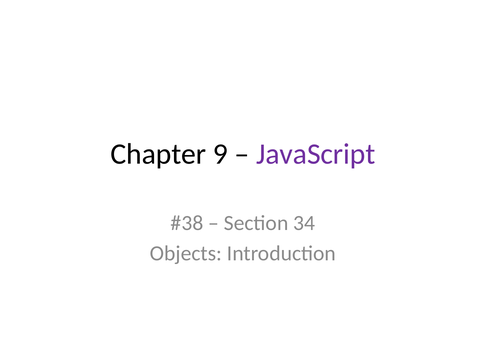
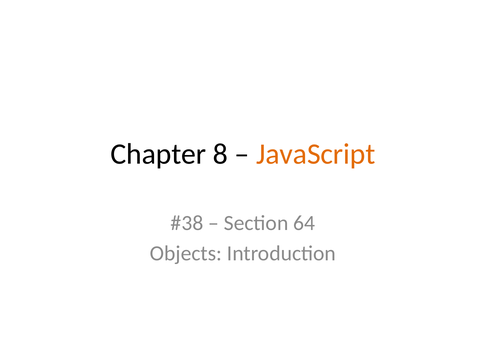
9: 9 -> 8
JavaScript colour: purple -> orange
34: 34 -> 64
